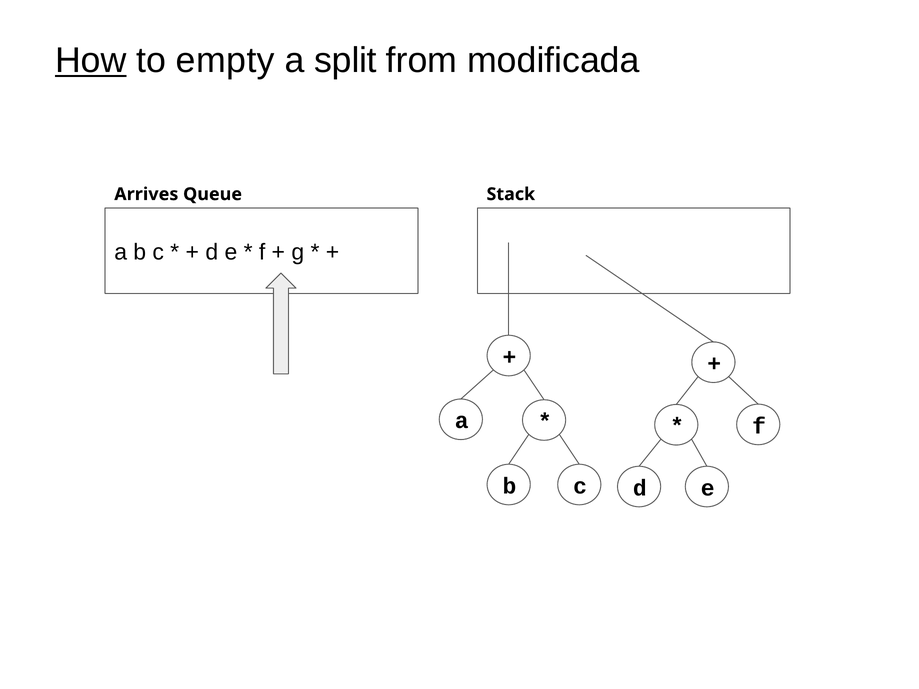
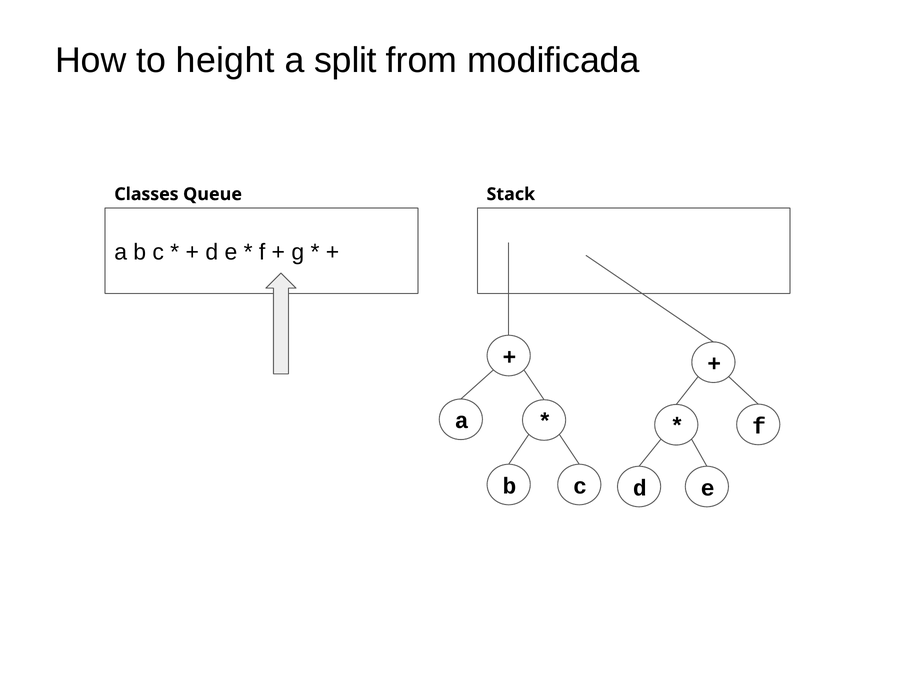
How underline: present -> none
empty: empty -> height
Arrives: Arrives -> Classes
